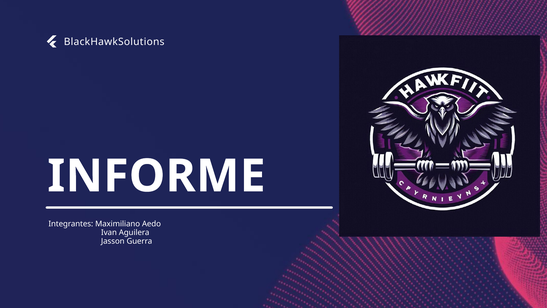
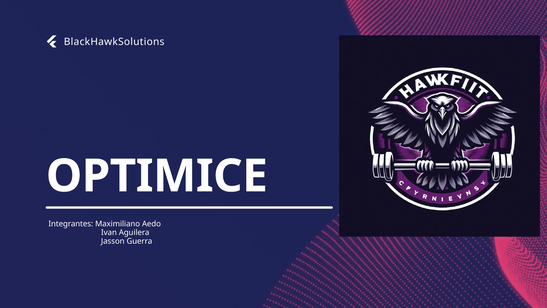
INFORME: INFORME -> OPTIMICE
